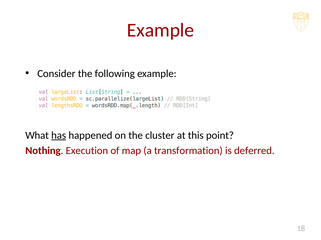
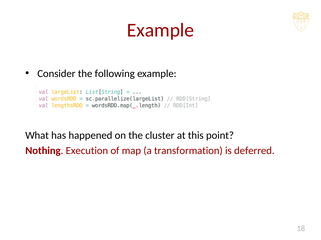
has underline: present -> none
